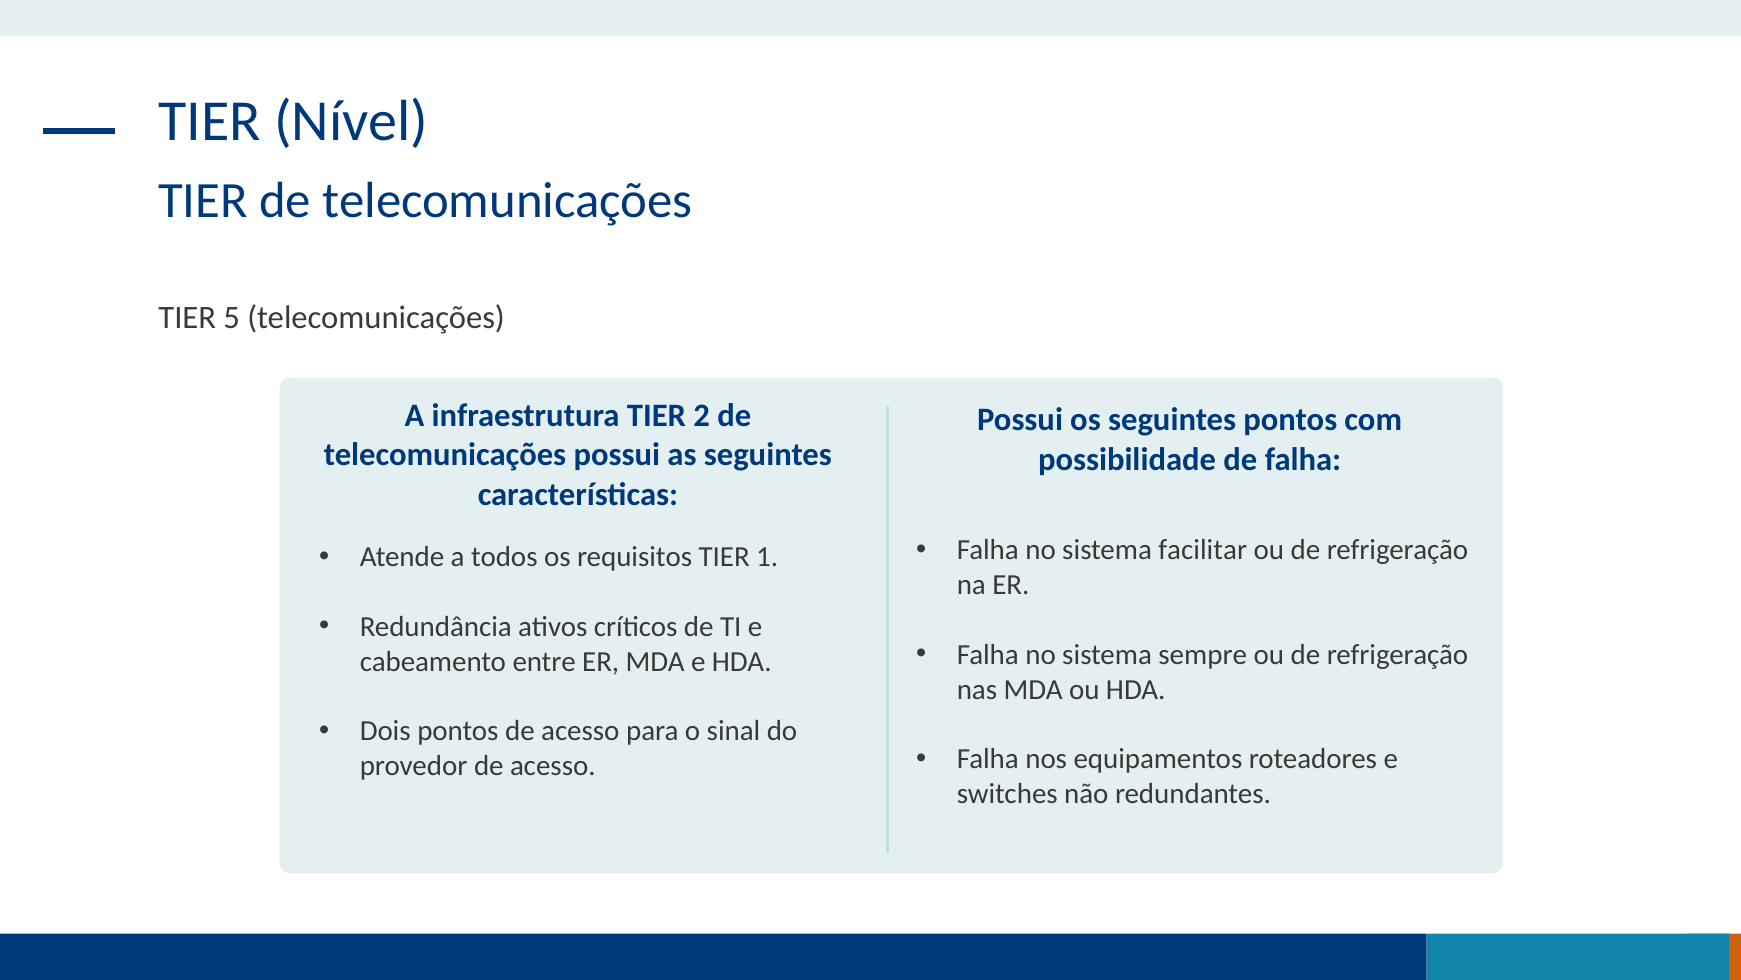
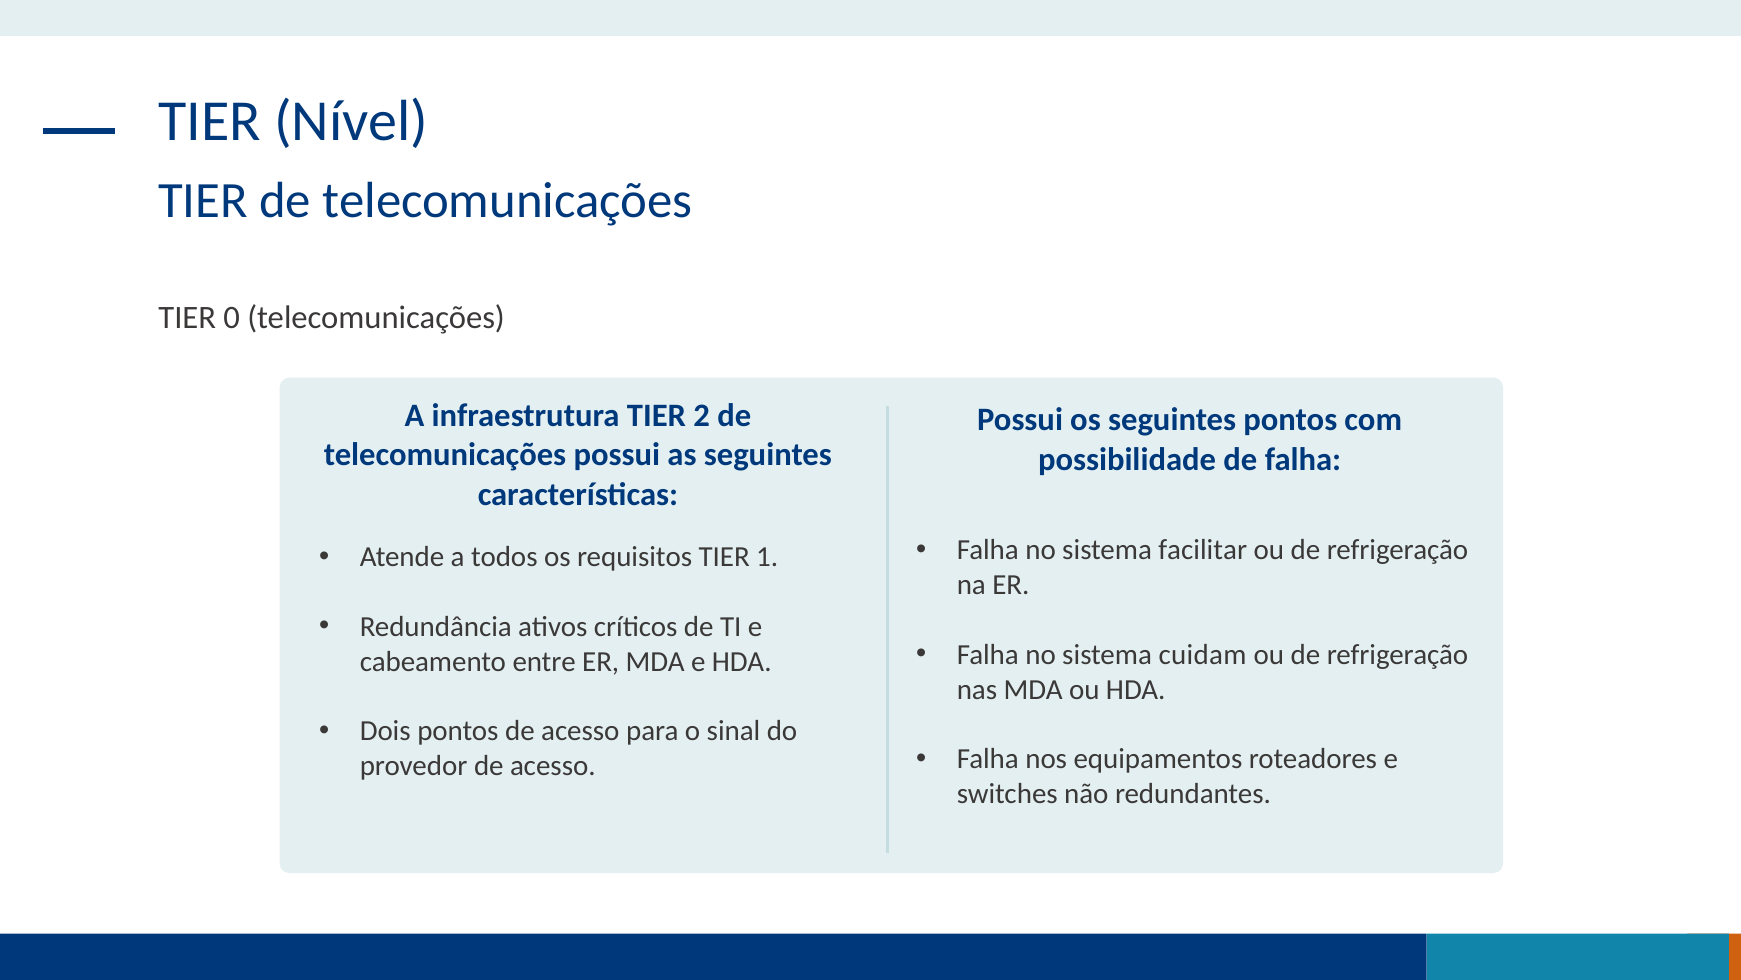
5: 5 -> 0
sempre: sempre -> cuidam
